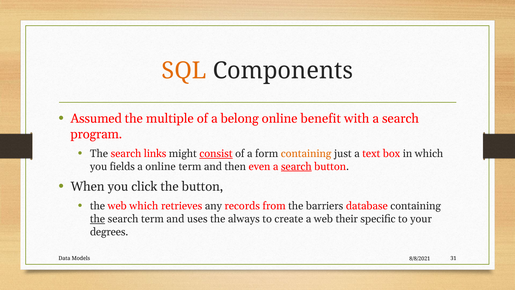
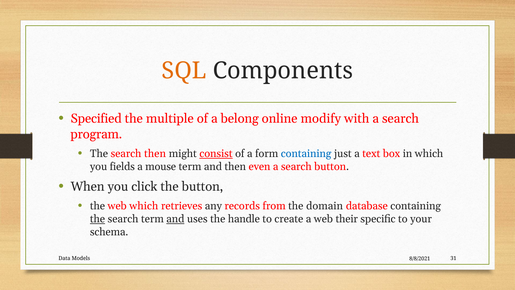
Assumed: Assumed -> Specified
benefit: benefit -> modify
search links: links -> then
containing at (306, 153) colour: orange -> blue
a online: online -> mouse
search at (296, 166) underline: present -> none
barriers: barriers -> domain
and at (175, 219) underline: none -> present
always: always -> handle
degrees: degrees -> schema
